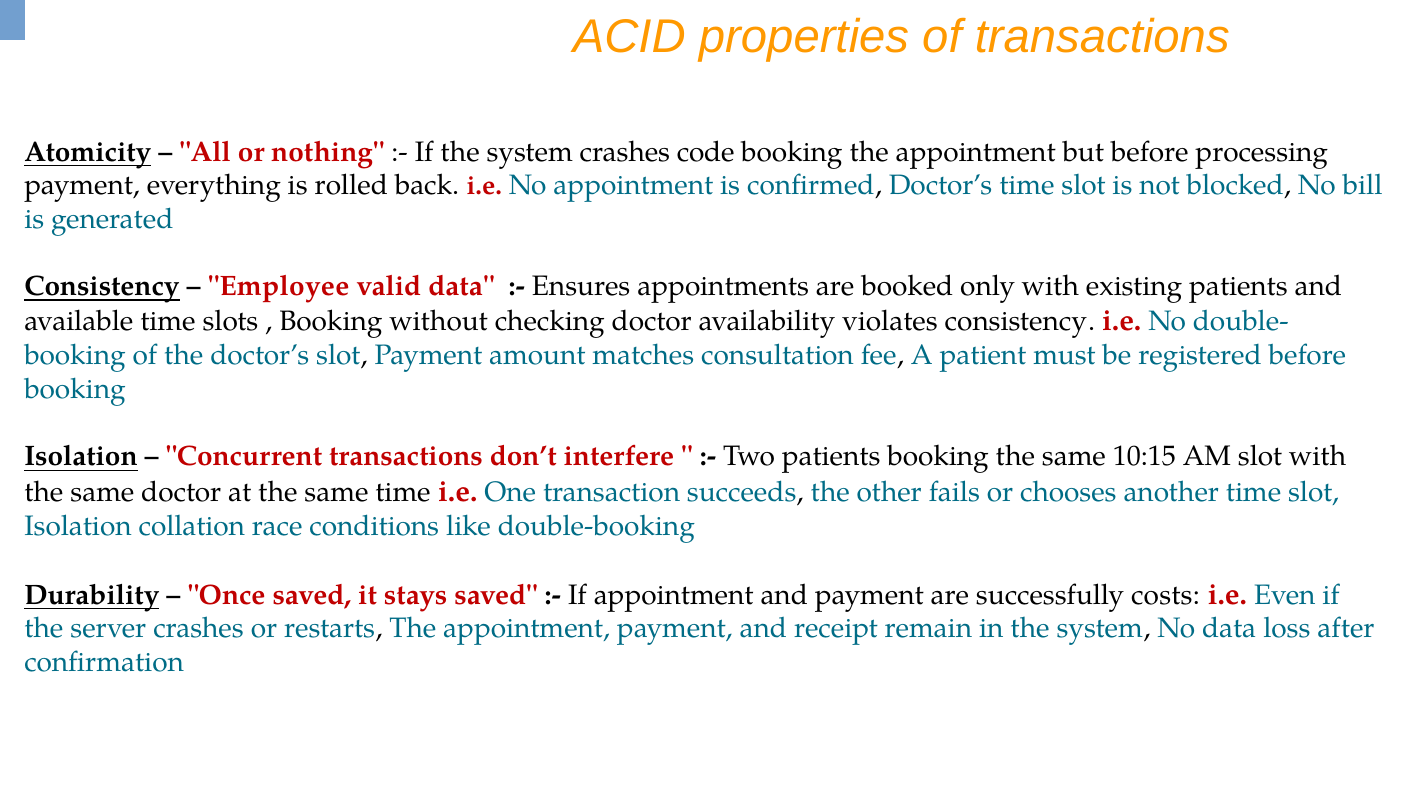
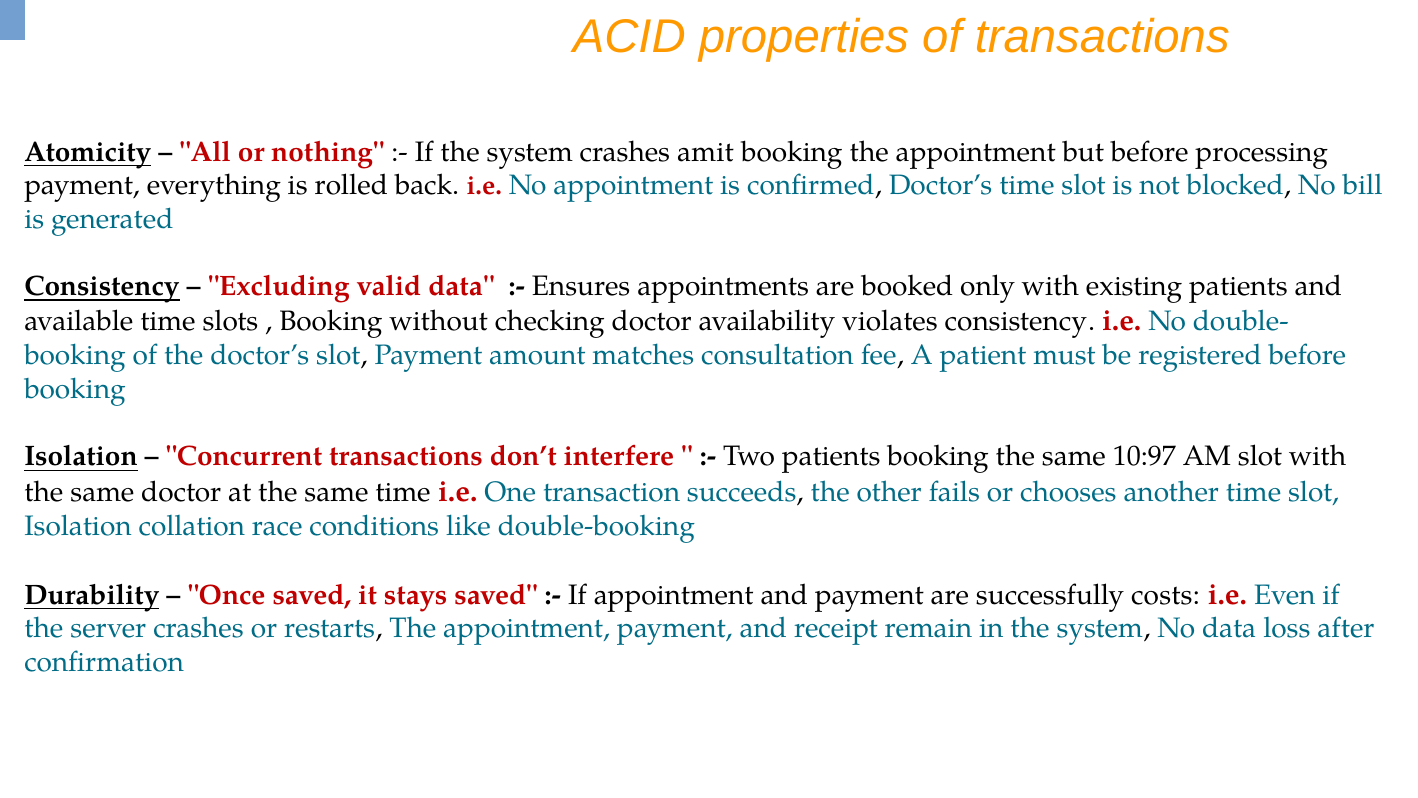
code: code -> amit
Employee: Employee -> Excluding
10:15: 10:15 -> 10:97
